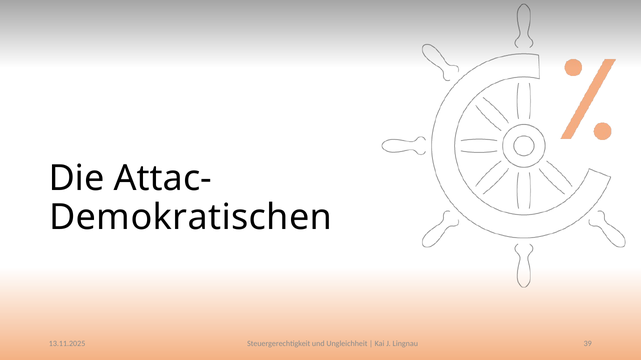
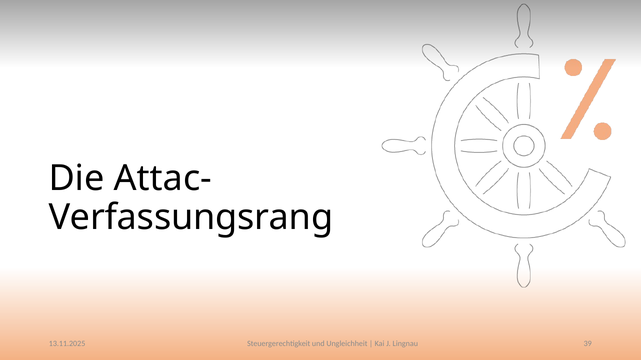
Demokratischen: Demokratischen -> Verfassungsrang
